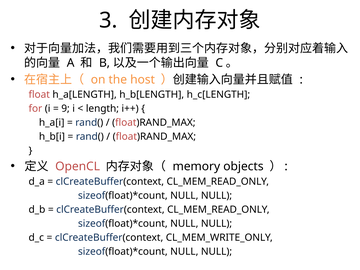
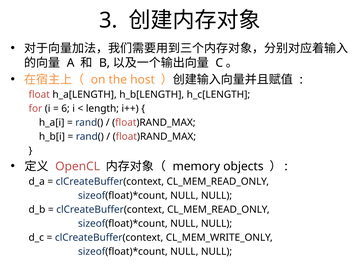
9: 9 -> 6
